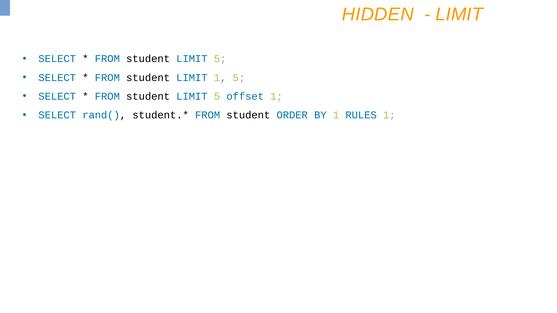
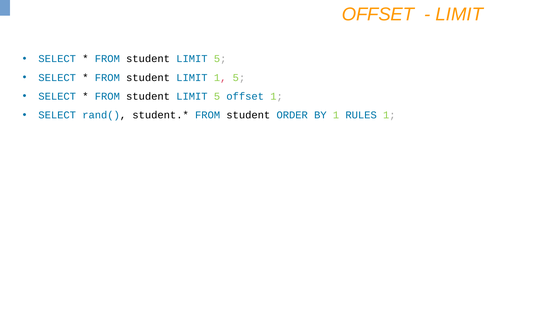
HIDDEN at (378, 14): HIDDEN -> OFFSET
